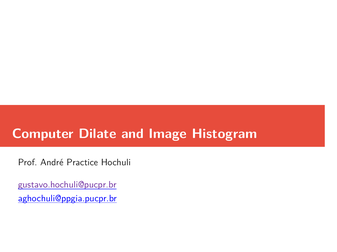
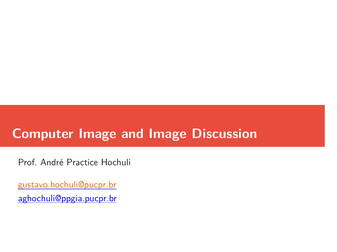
Computer Dilate: Dilate -> Image
Histogram: Histogram -> Discussion
gustavo.hochuli@pucpr.br colour: purple -> orange
